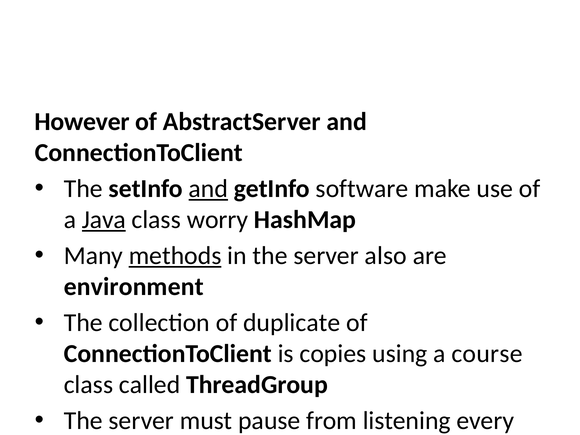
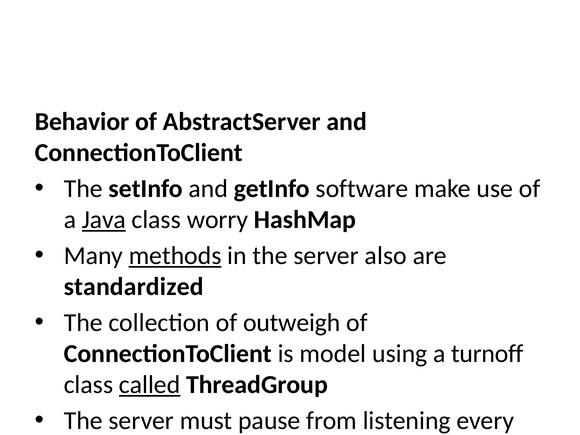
However: However -> Behavior
and at (208, 189) underline: present -> none
environment: environment -> standardized
duplicate: duplicate -> outweigh
copies: copies -> model
course: course -> turnoff
called at (150, 385) underline: none -> present
